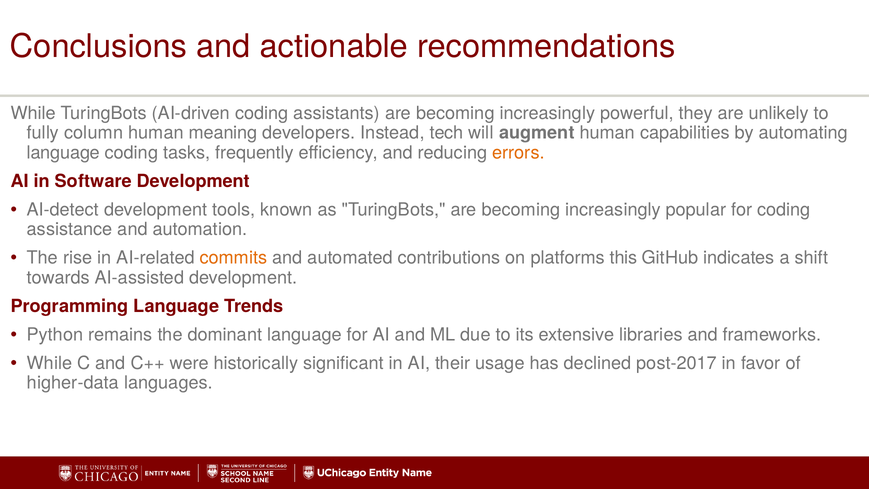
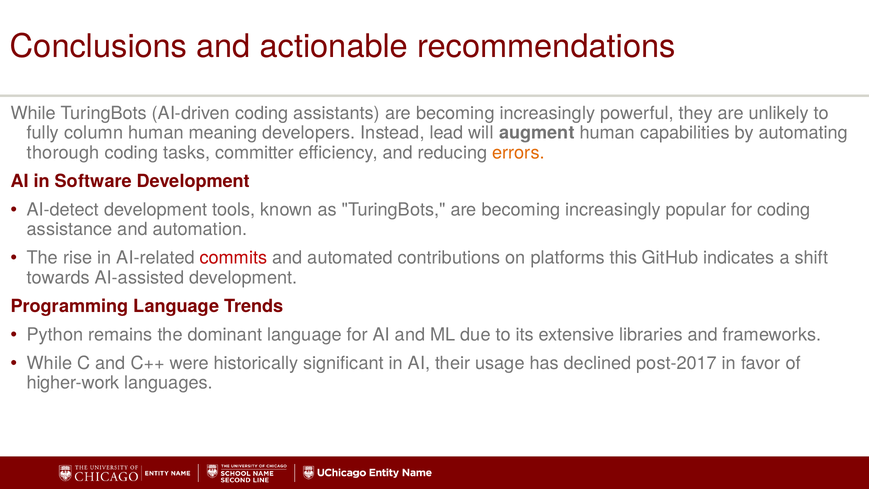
tech: tech -> lead
language at (63, 152): language -> thorough
frequently: frequently -> committer
commits colour: orange -> red
higher-data: higher-data -> higher-work
